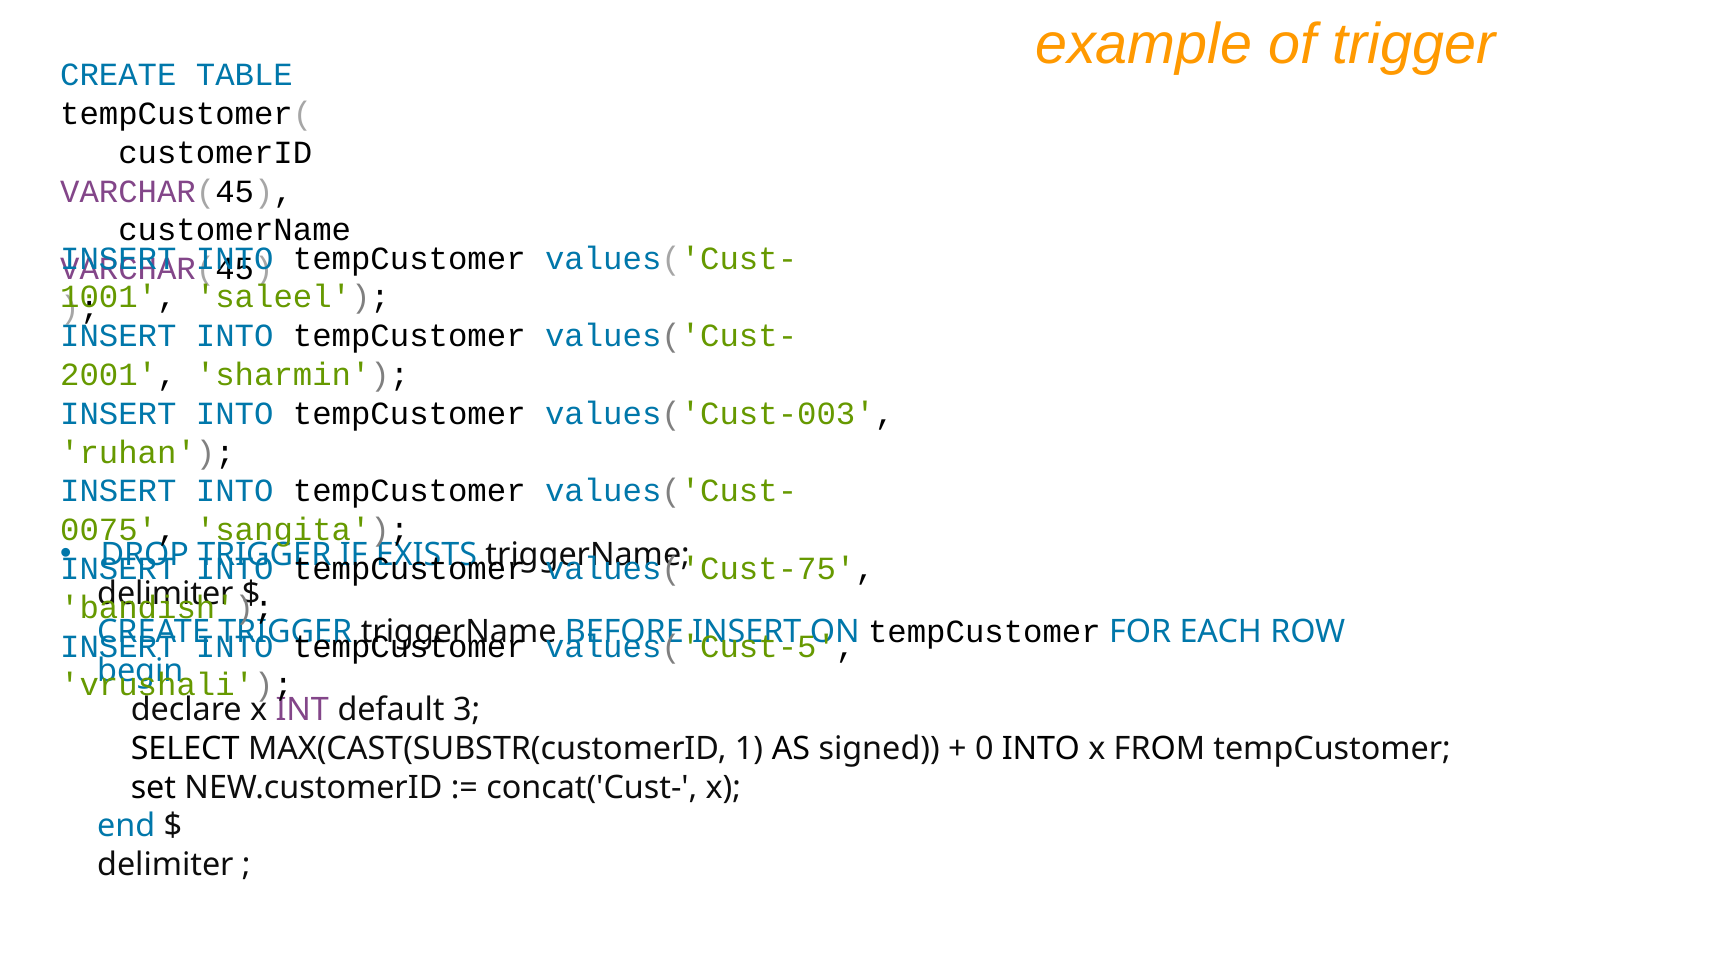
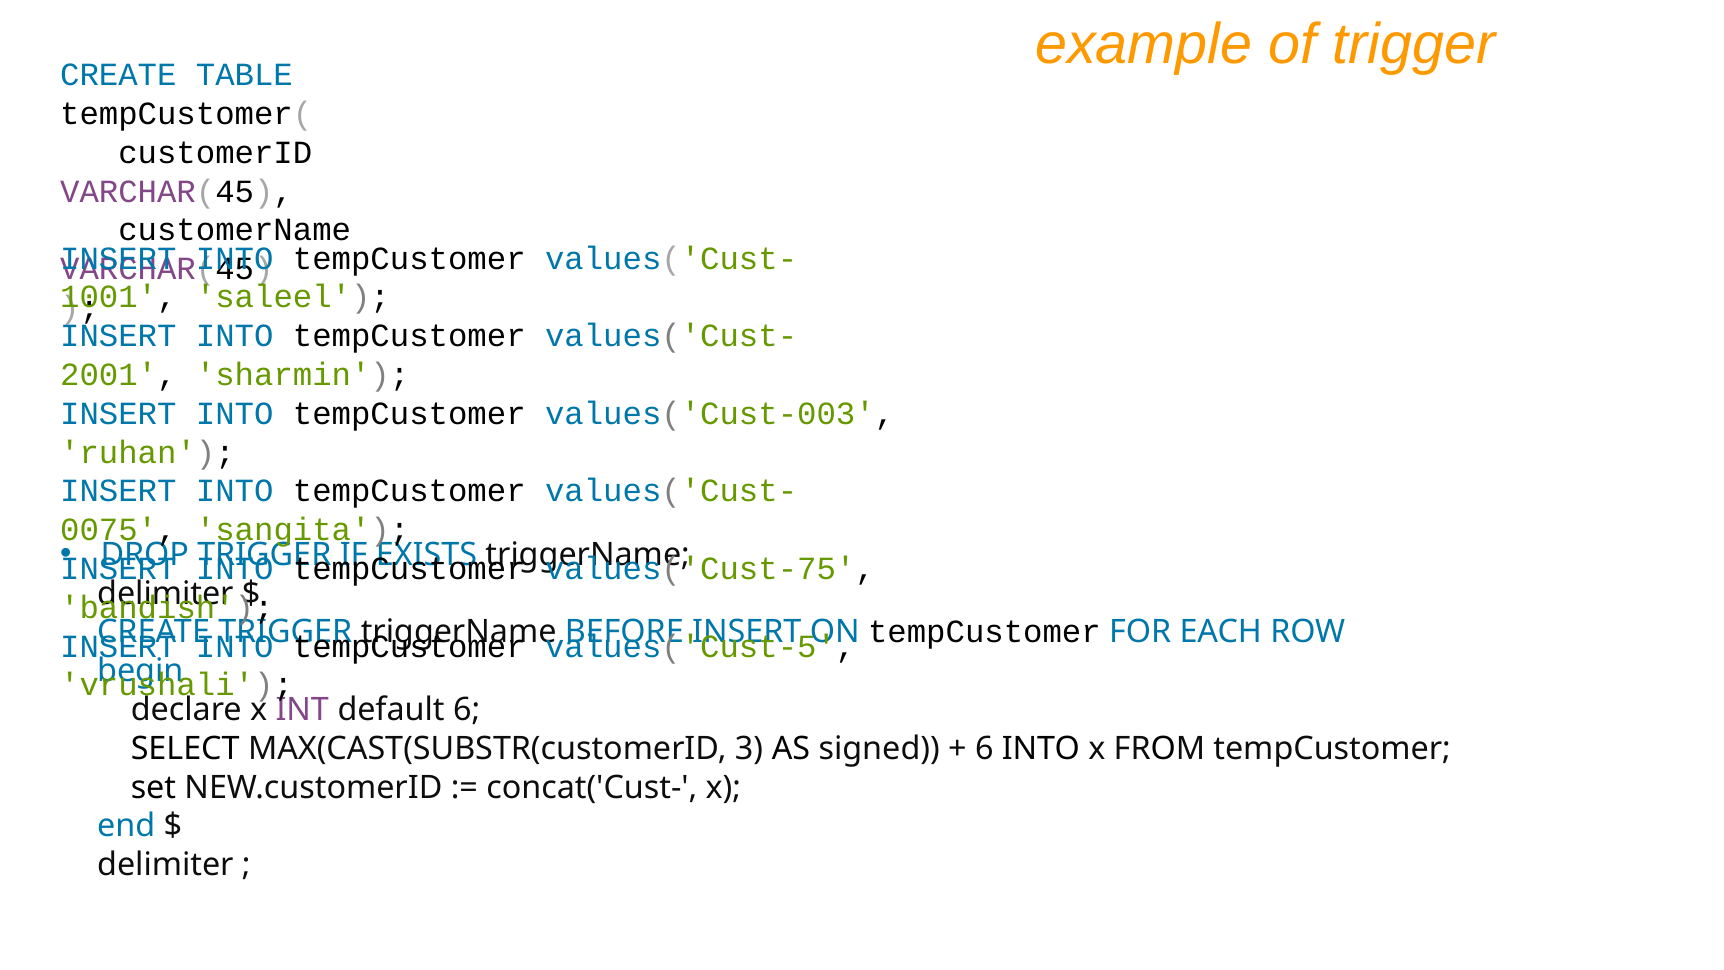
default 3: 3 -> 6
1: 1 -> 3
0 at (984, 748): 0 -> 6
